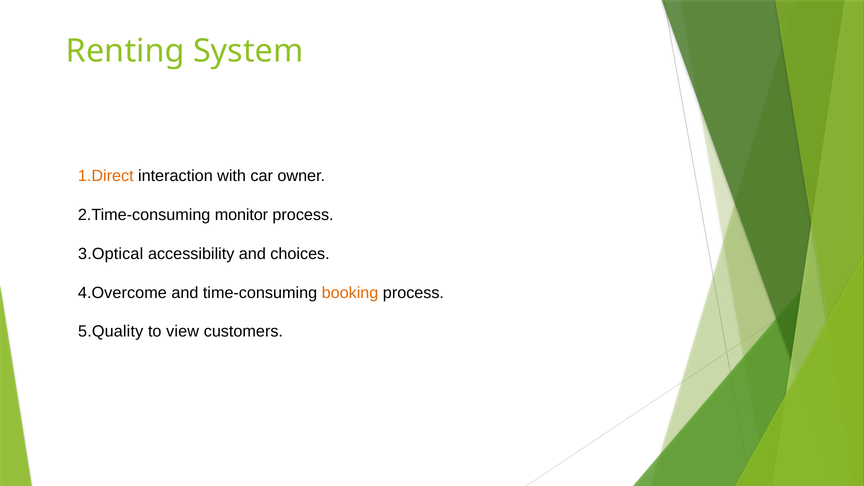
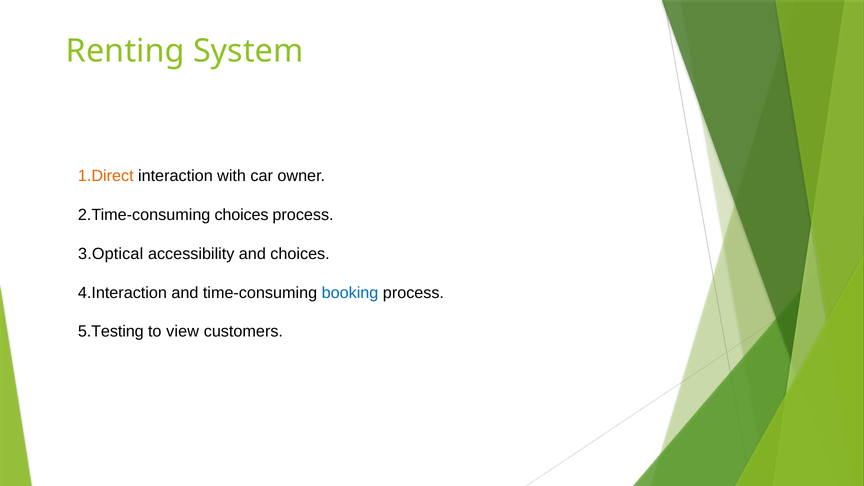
2.Time-consuming monitor: monitor -> choices
4.Overcome: 4.Overcome -> 4.Interaction
booking colour: orange -> blue
5.Quality: 5.Quality -> 5.Testing
